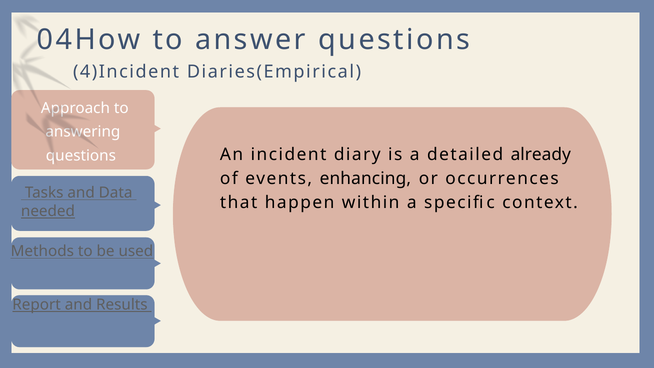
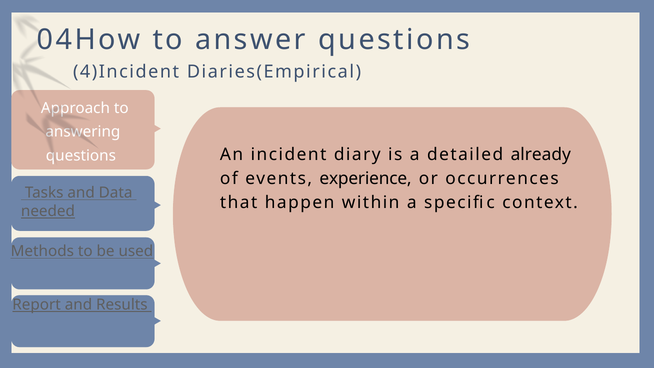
enhancing: enhancing -> experience
